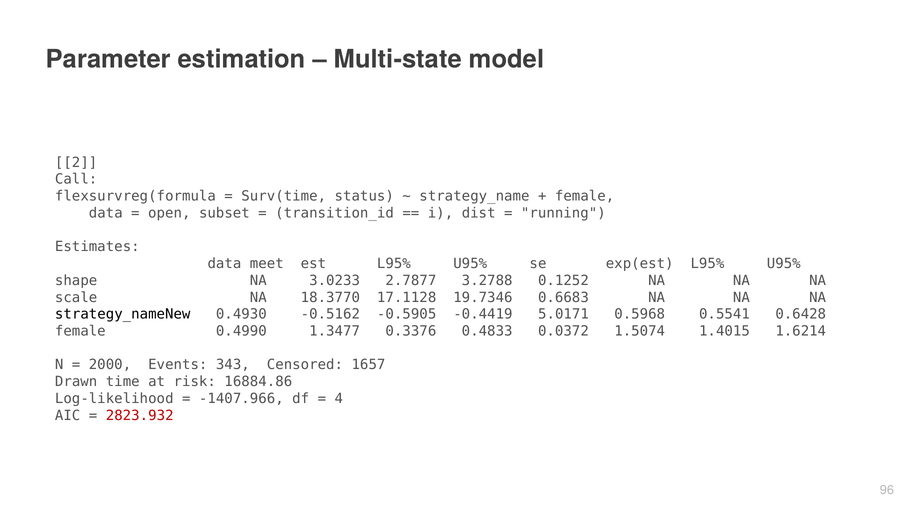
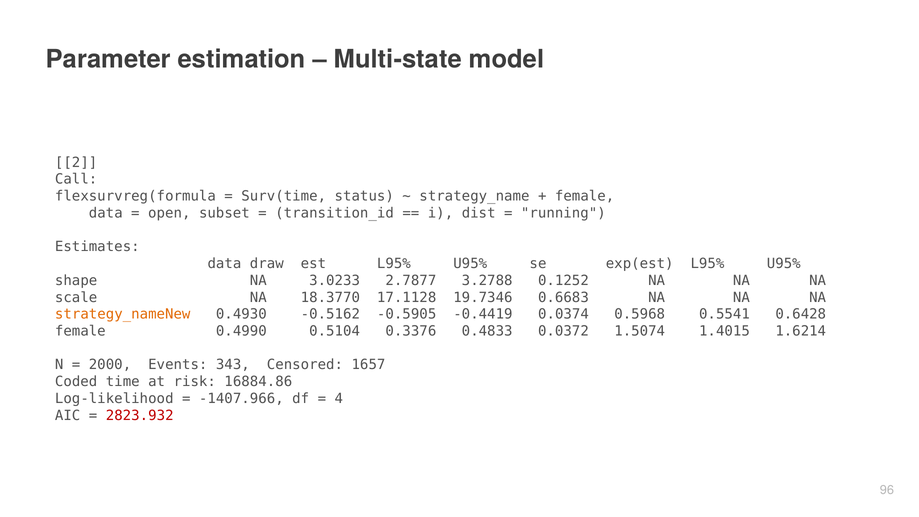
meet: meet -> draw
strategy_nameNew colour: black -> orange
5.0171: 5.0171 -> 0.0374
1.3477: 1.3477 -> 0.5104
Drawn: Drawn -> Coded
